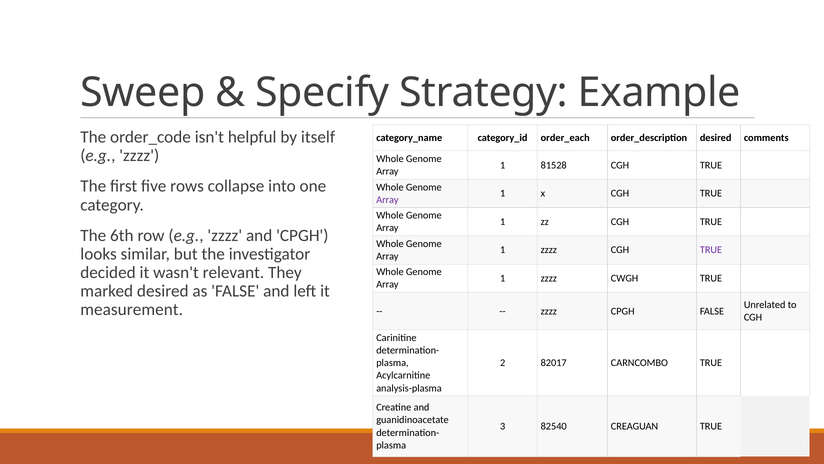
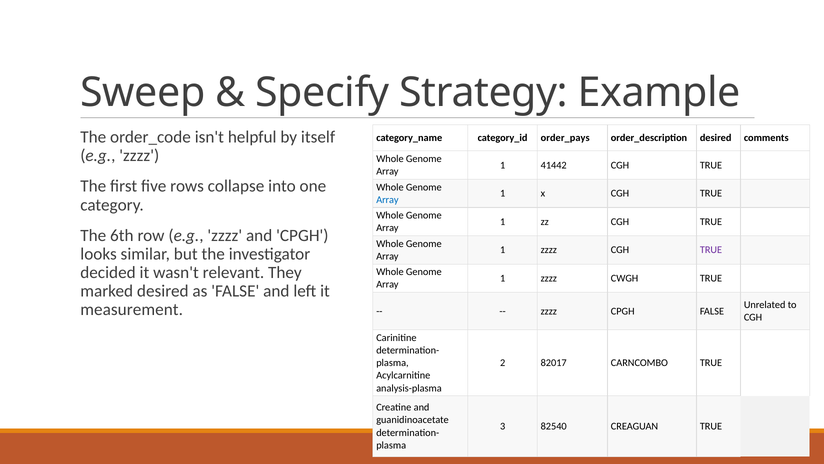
order_each: order_each -> order_pays
81528: 81528 -> 41442
Array at (387, 199) colour: purple -> blue
